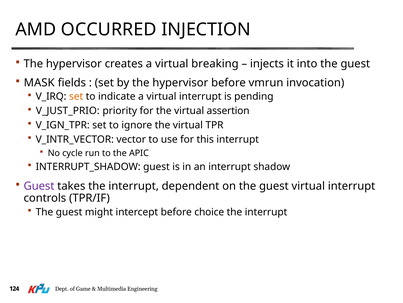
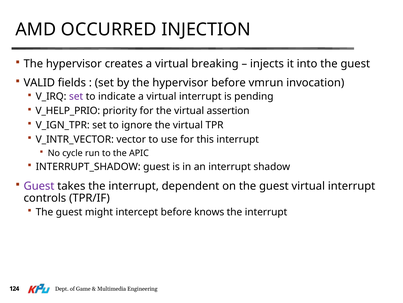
MASK: MASK -> VALID
set at (76, 96) colour: orange -> purple
V_JUST_PRIO: V_JUST_PRIO -> V_HELP_PRIO
choice: choice -> knows
